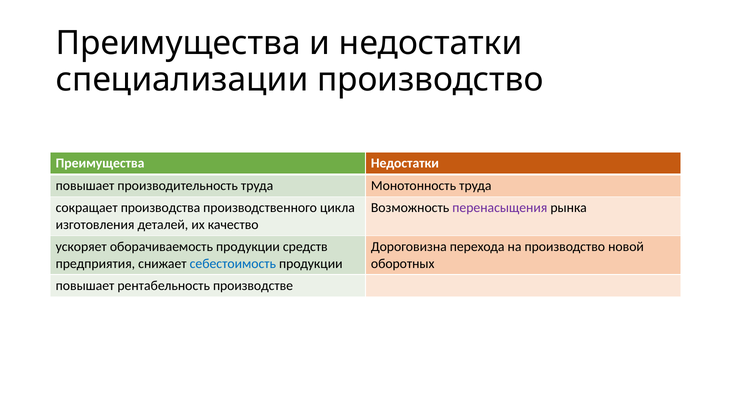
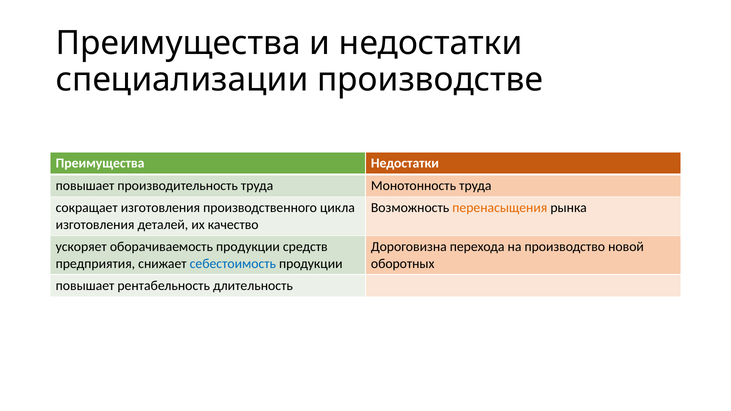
специализации производство: производство -> производстве
сокращает производства: производства -> изготовления
перенасыщения colour: purple -> orange
производстве: производстве -> длительность
